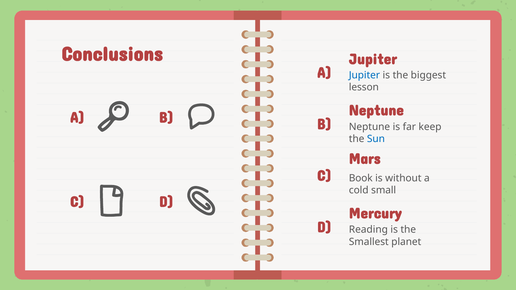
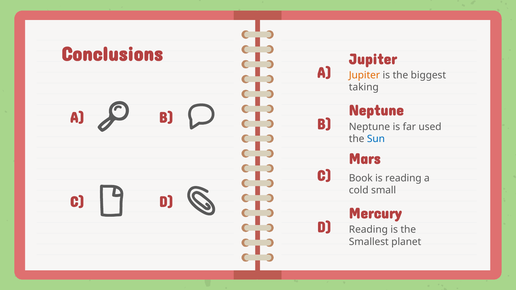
Jupiter at (364, 75) colour: blue -> orange
lesson: lesson -> taking
keep: keep -> used
is without: without -> reading
